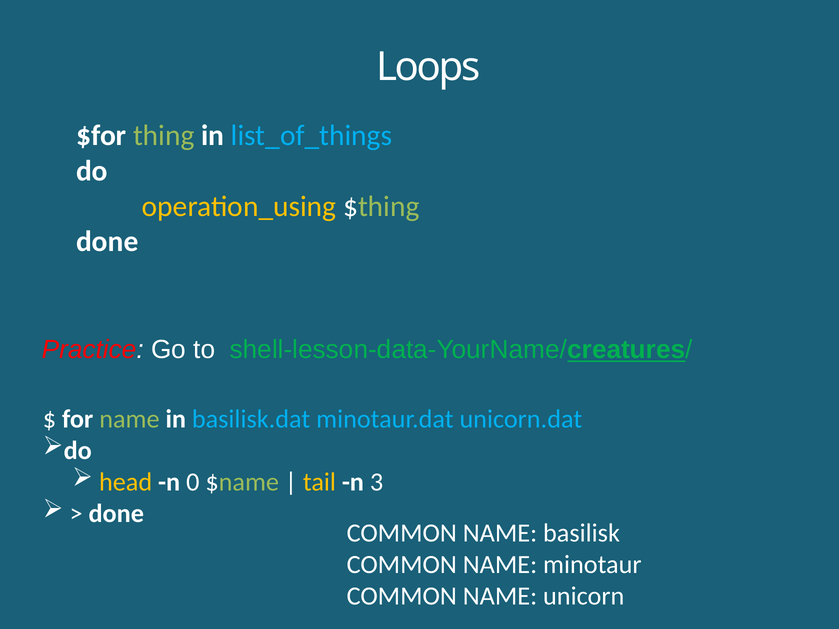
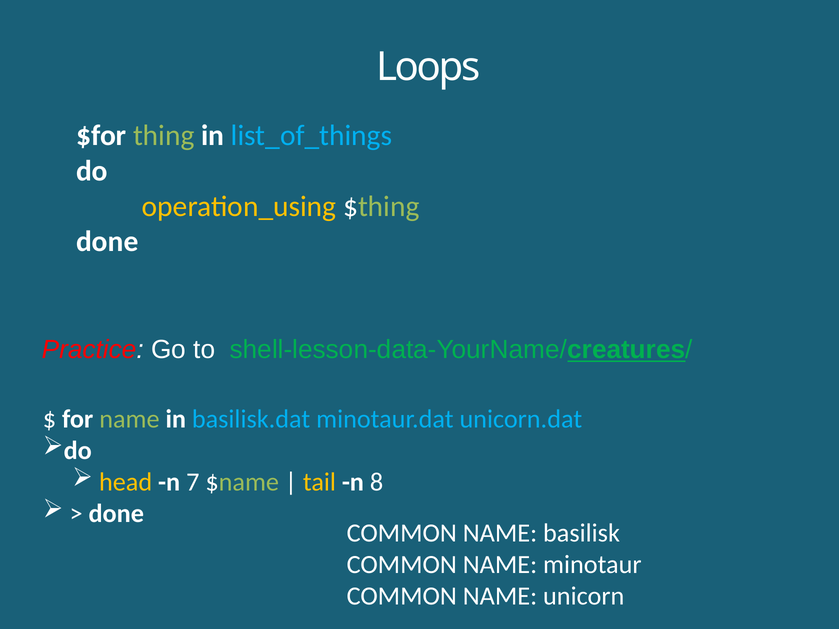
0: 0 -> 7
3: 3 -> 8
